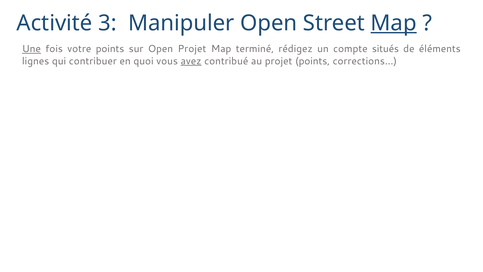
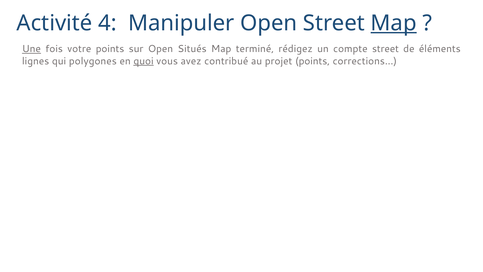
3: 3 -> 4
Open Projet: Projet -> Situés
compte situés: situés -> street
contribuer: contribuer -> polygones
quoi underline: none -> present
avez underline: present -> none
